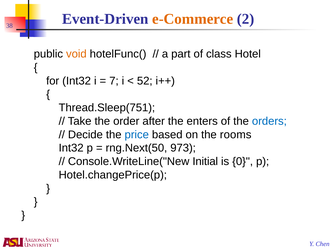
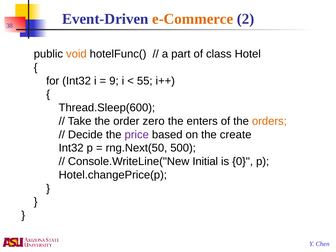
7: 7 -> 9
52: 52 -> 55
Thread.Sleep(751: Thread.Sleep(751 -> Thread.Sleep(600
after: after -> zero
orders colour: blue -> orange
price colour: blue -> purple
rooms: rooms -> create
973: 973 -> 500
